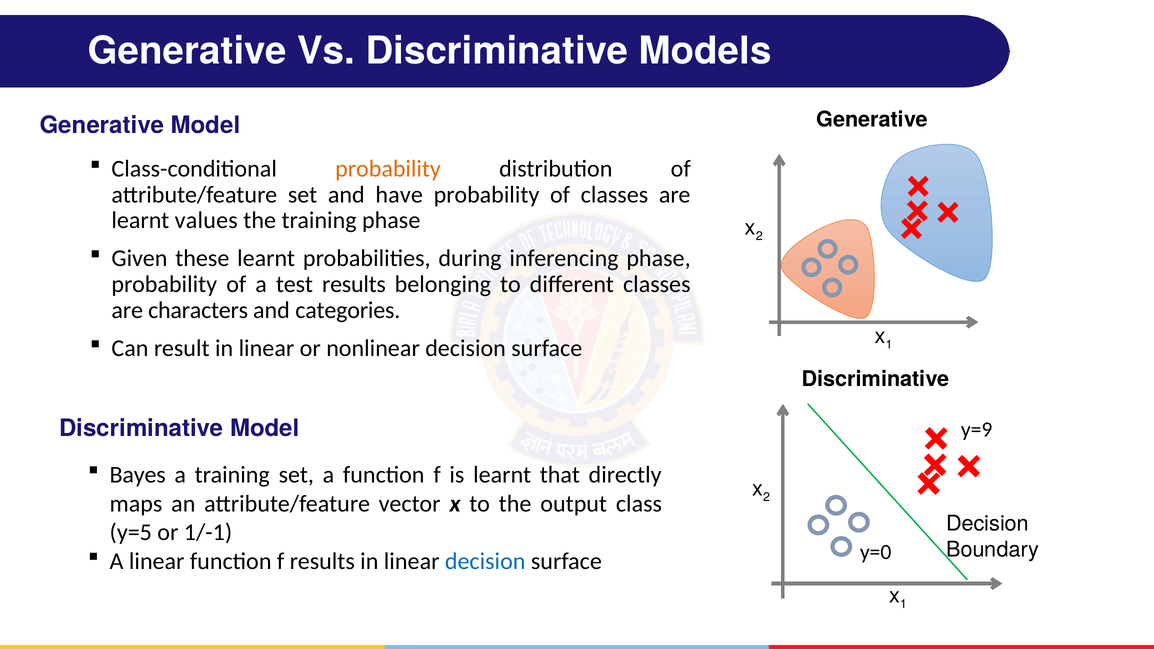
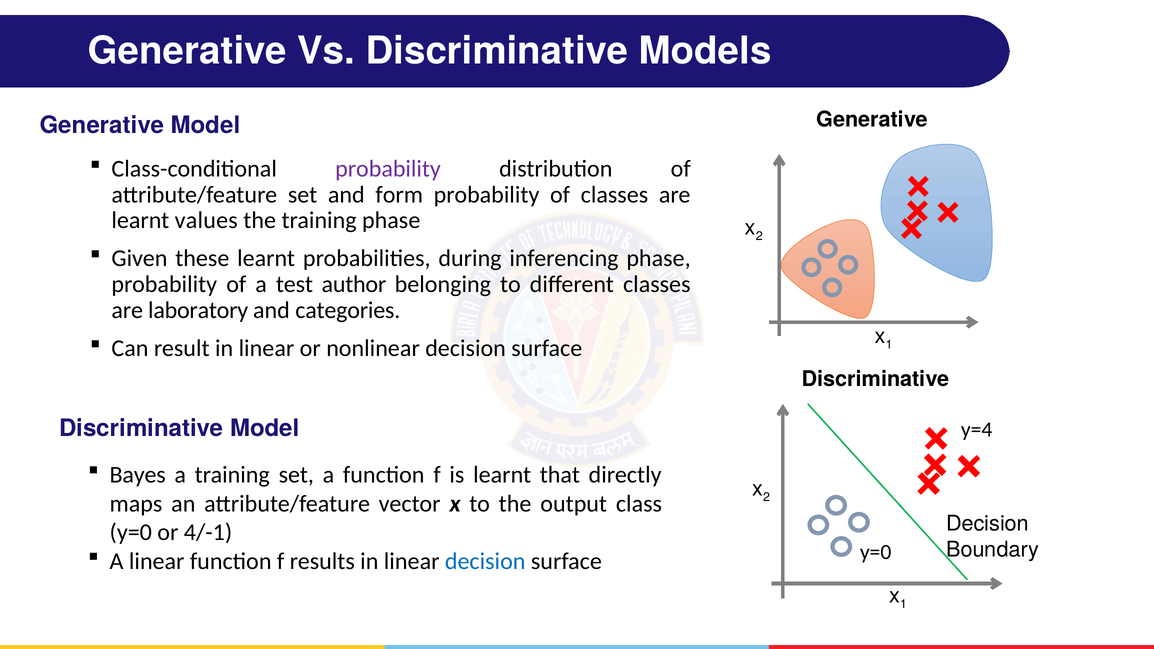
probability at (388, 169) colour: orange -> purple
have: have -> form
test results: results -> author
characters: characters -> laboratory
y=9: y=9 -> y=4
y=5 at (131, 533): y=5 -> y=0
1/-1: 1/-1 -> 4/-1
